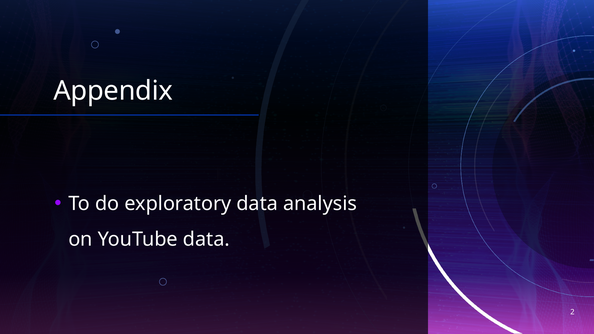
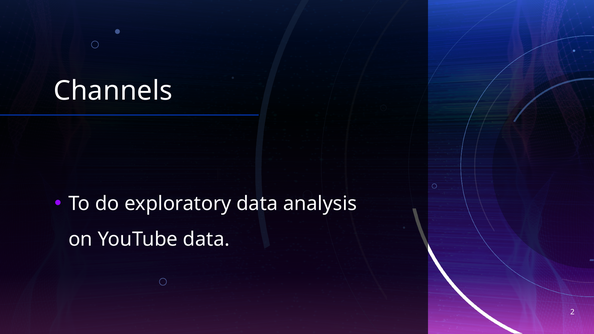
Appendix: Appendix -> Channels
